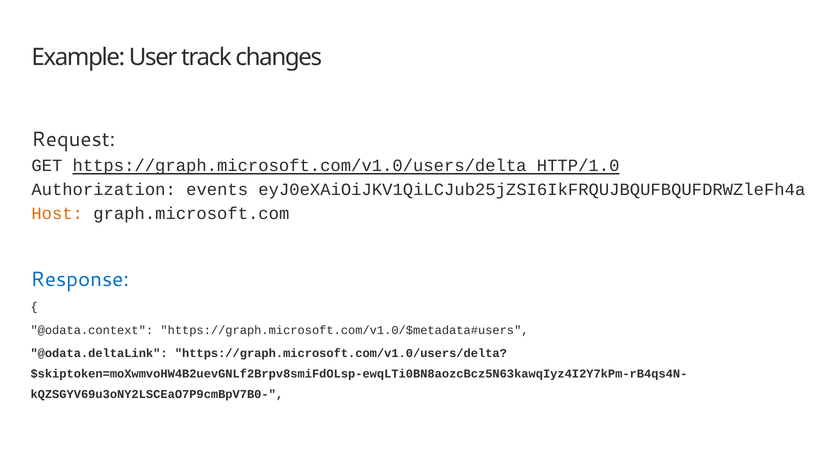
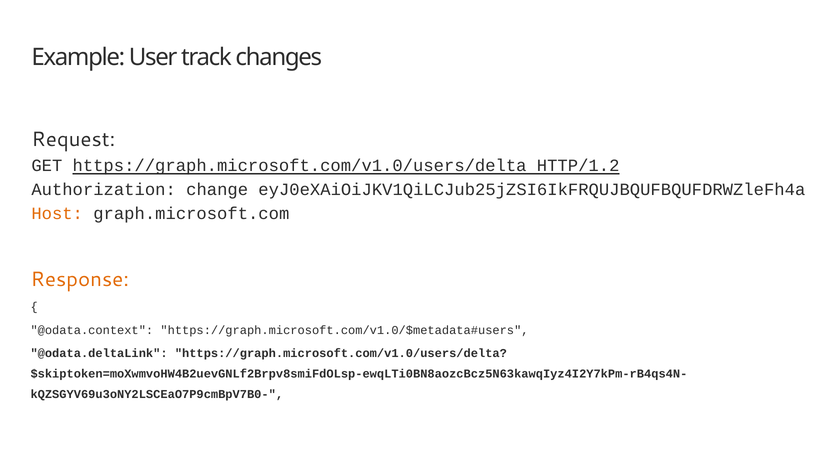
HTTP/1.0: HTTP/1.0 -> HTTP/1.2
events: events -> change
Response colour: blue -> orange
